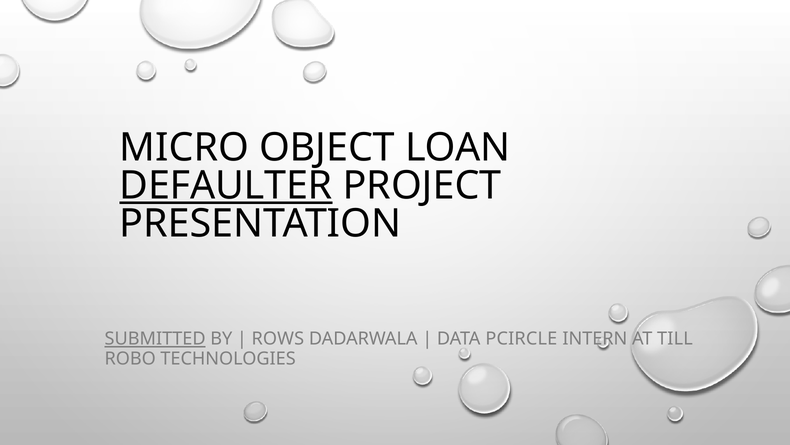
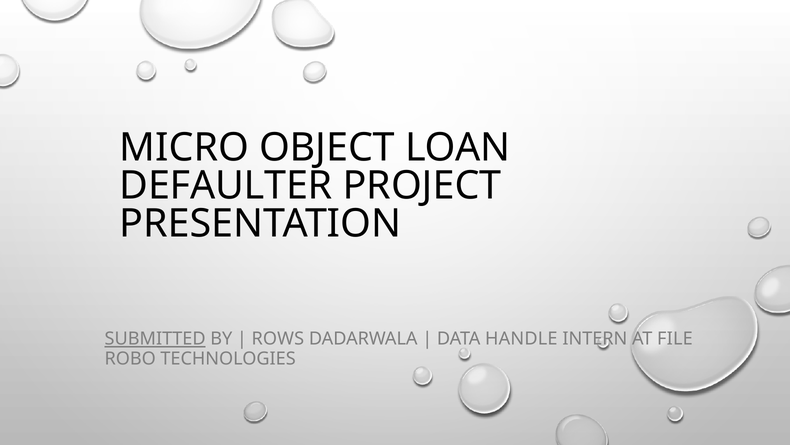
DEFAULTER underline: present -> none
PCIRCLE: PCIRCLE -> HANDLE
TILL: TILL -> FILE
